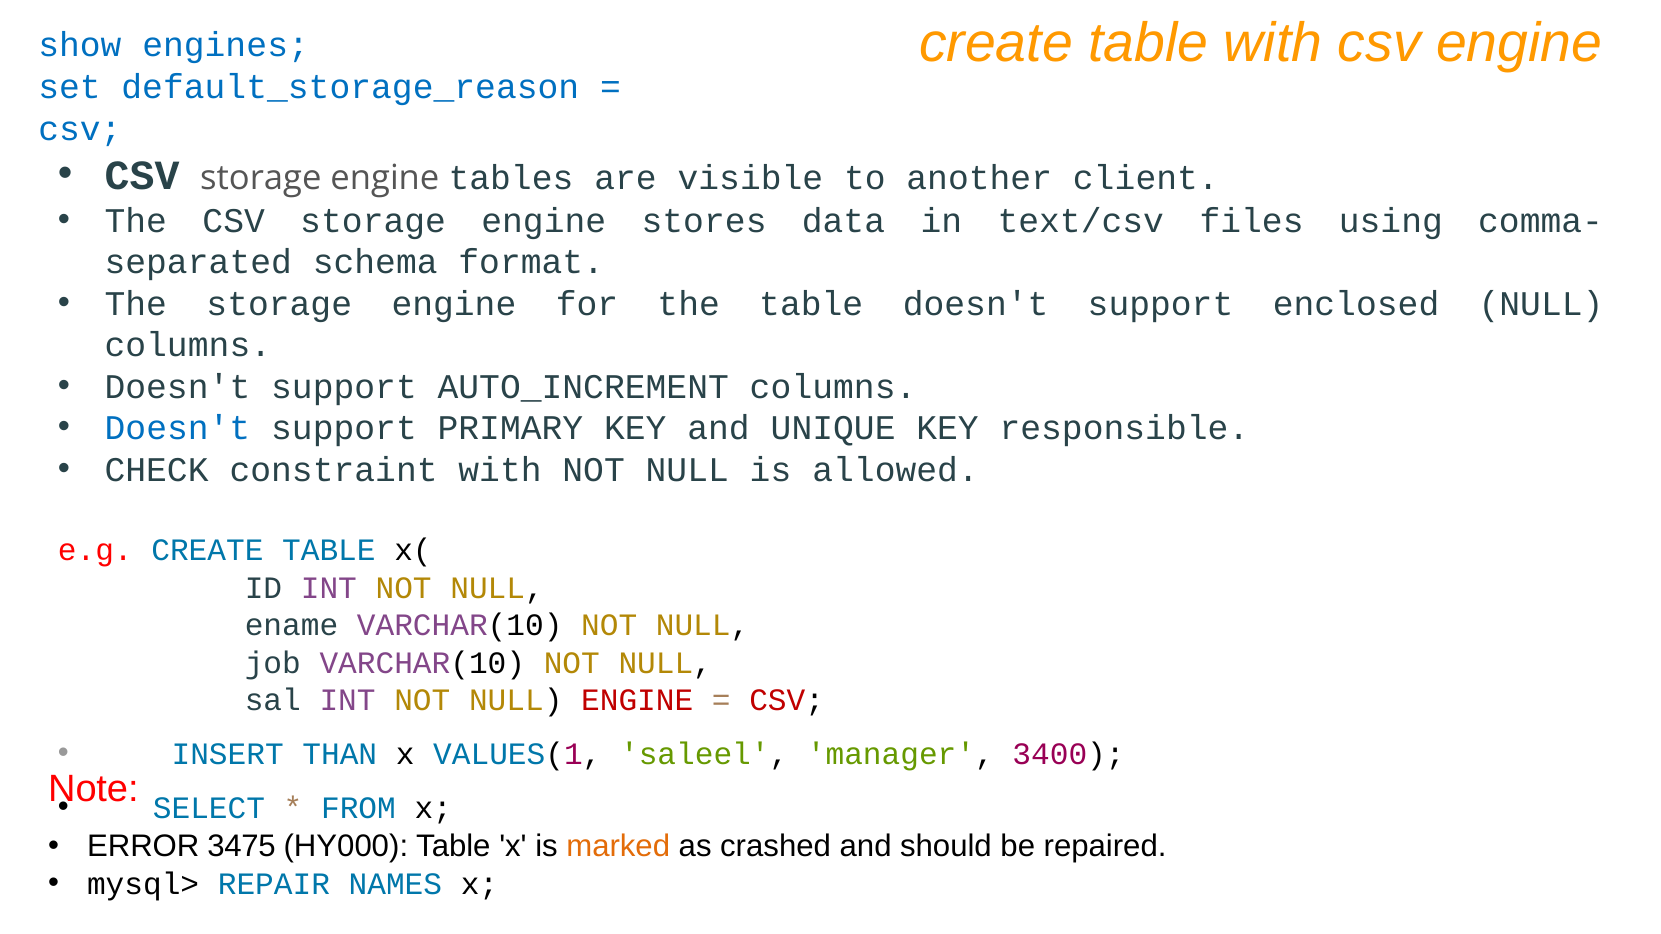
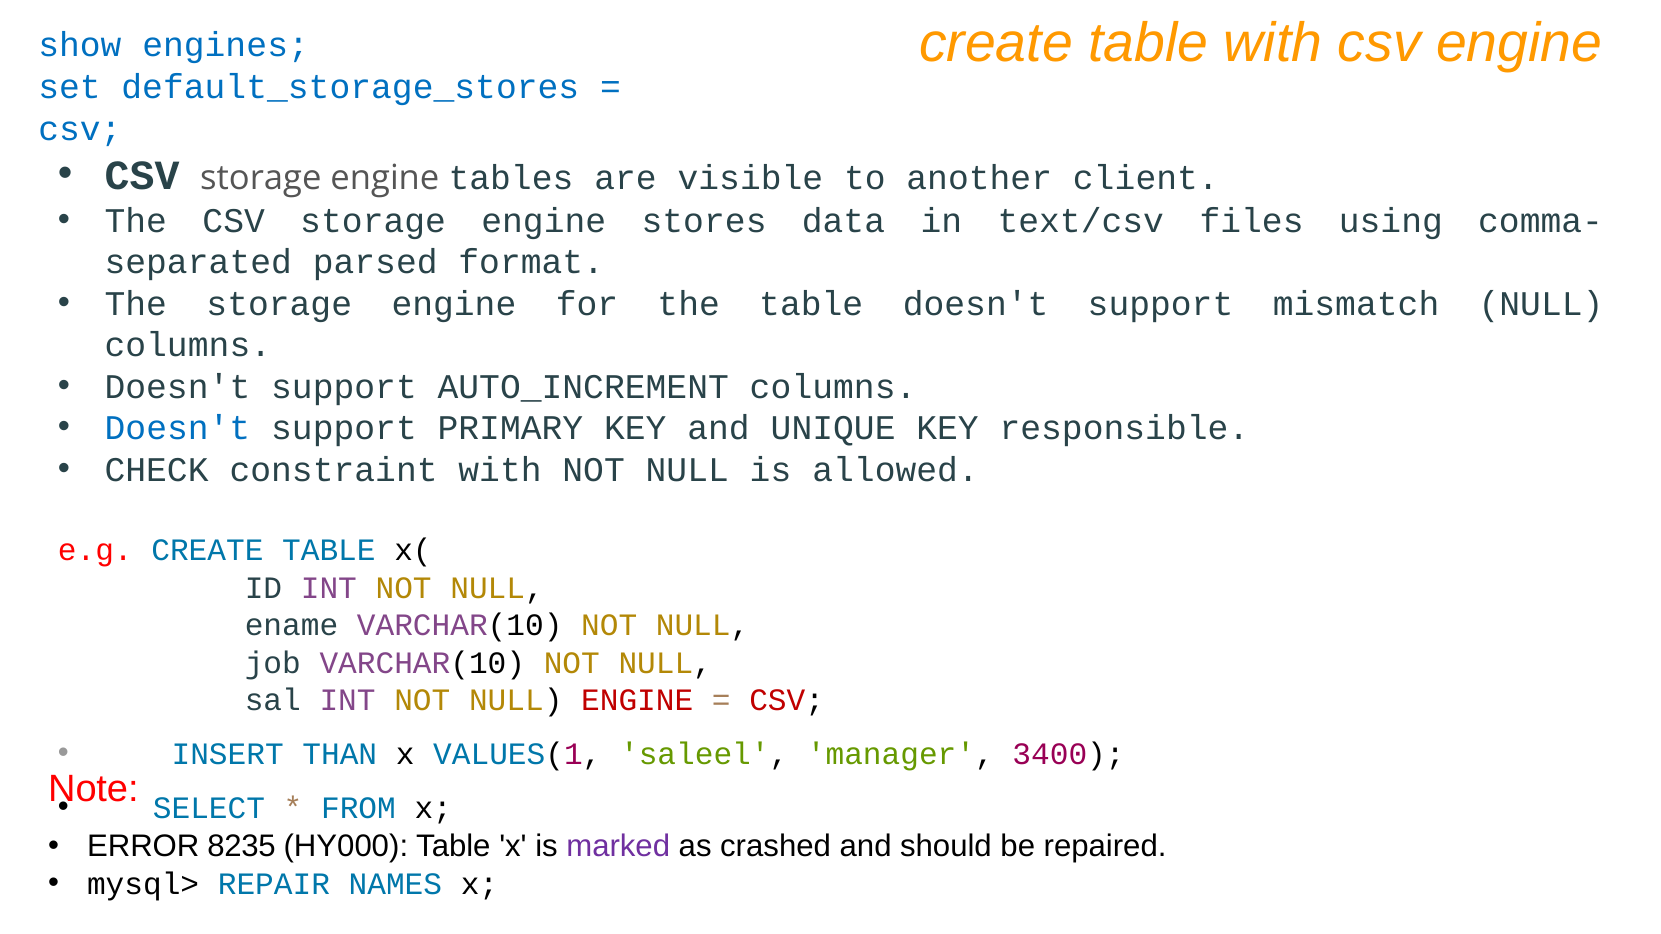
default_storage_reason: default_storage_reason -> default_storage_stores
schema: schema -> parsed
enclosed: enclosed -> mismatch
3475: 3475 -> 8235
marked colour: orange -> purple
